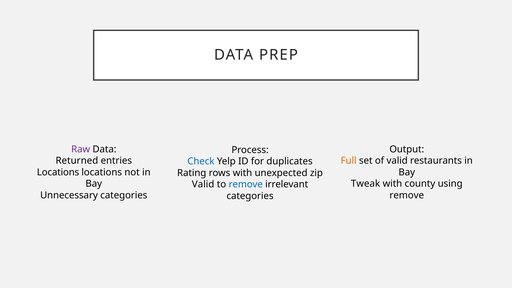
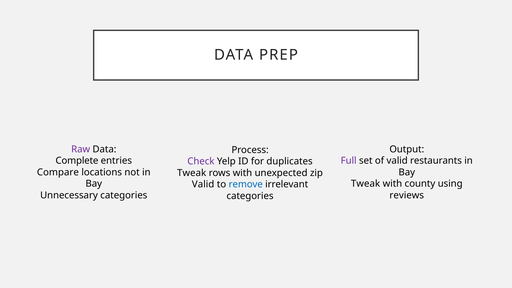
Returned: Returned -> Complete
Full colour: orange -> purple
Check colour: blue -> purple
Locations at (58, 172): Locations -> Compare
Rating at (192, 173): Rating -> Tweak
remove at (407, 195): remove -> reviews
